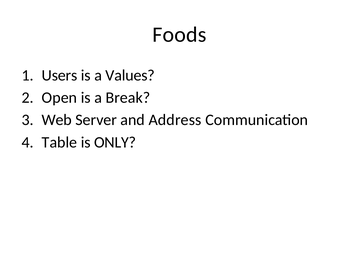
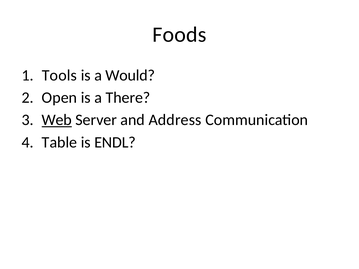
Users: Users -> Tools
Values: Values -> Would
Break: Break -> There
Web underline: none -> present
ONLY: ONLY -> ENDL
